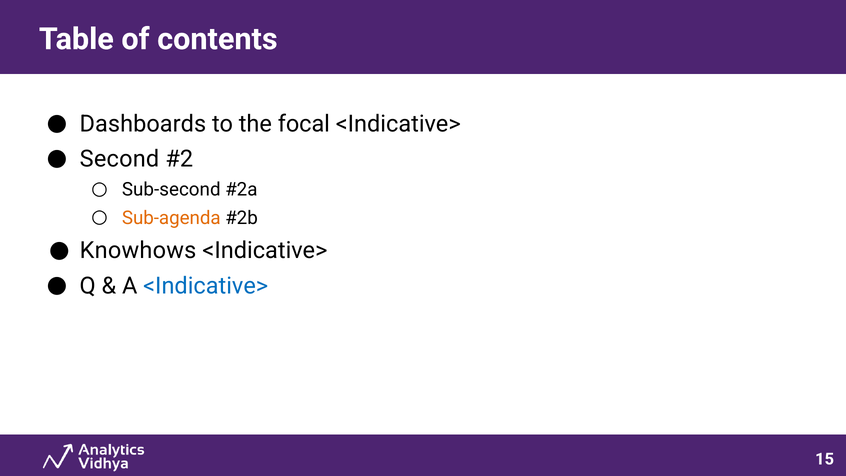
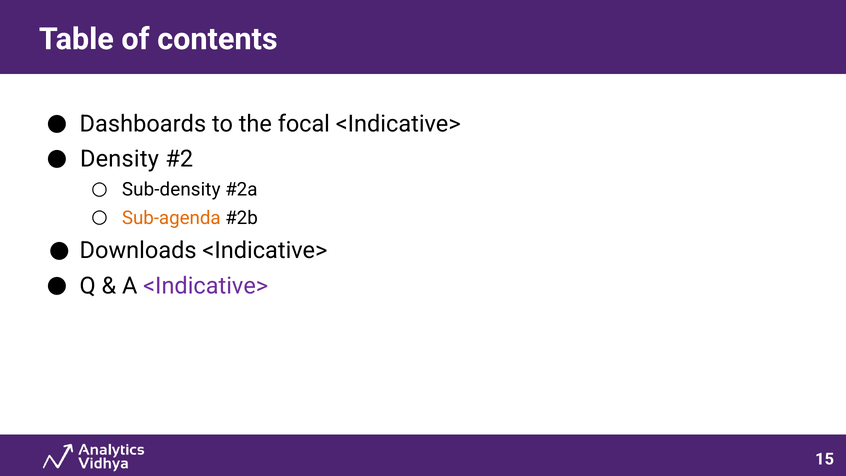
Second: Second -> Density
Sub-second: Sub-second -> Sub-density
Knowhows: Knowhows -> Downloads
<Indicative> at (206, 286) colour: blue -> purple
